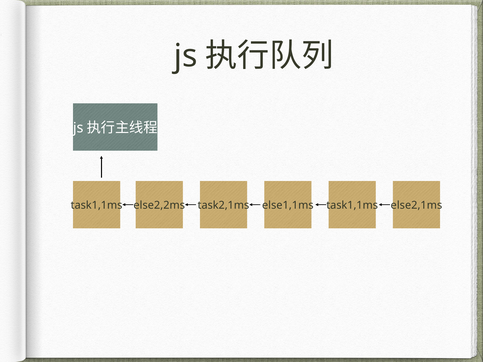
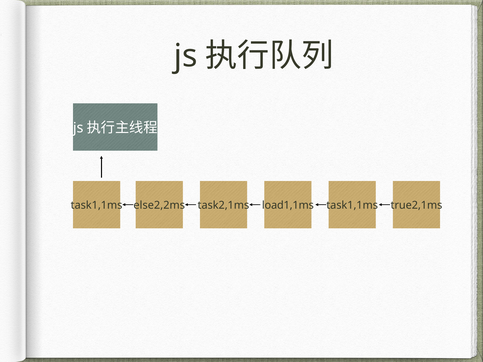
else1,1ms: else1,1ms -> load1,1ms
else2,1ms: else2,1ms -> true2,1ms
